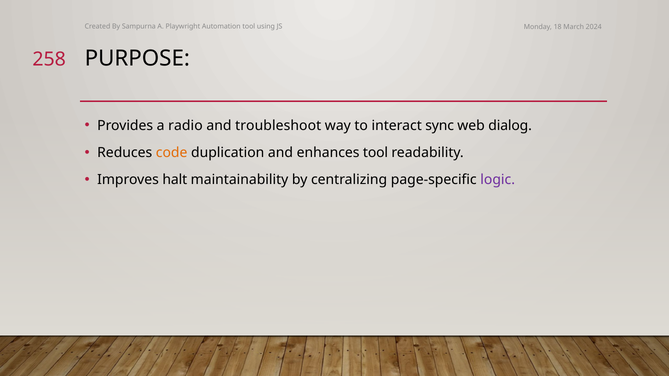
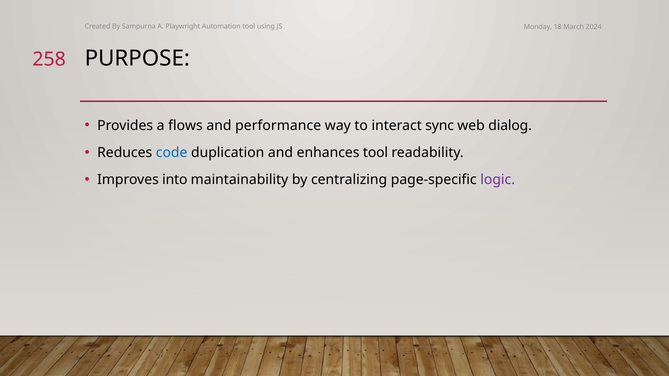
radio: radio -> flows
troubleshoot: troubleshoot -> performance
code colour: orange -> blue
halt: halt -> into
